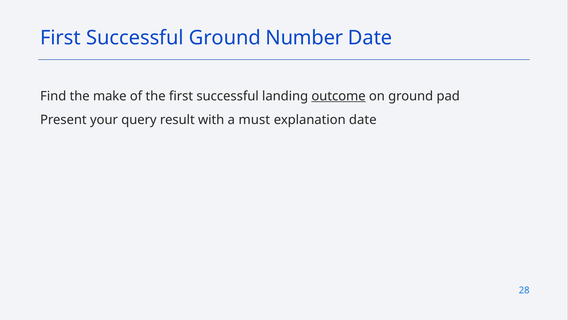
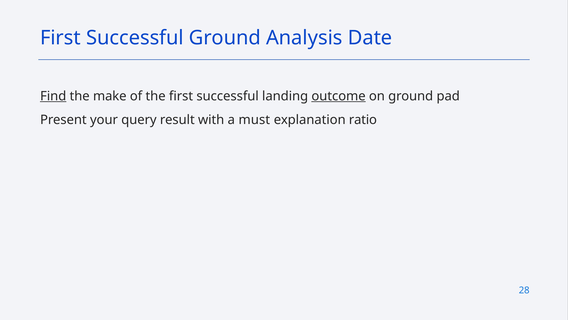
Number: Number -> Analysis
Find underline: none -> present
explanation date: date -> ratio
